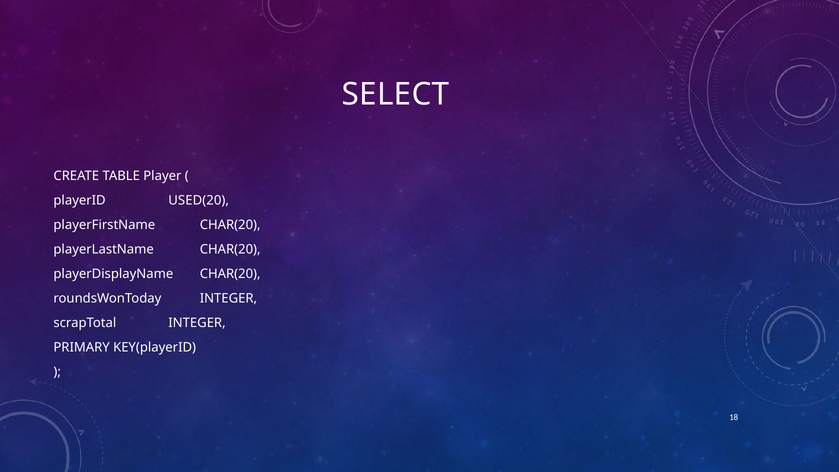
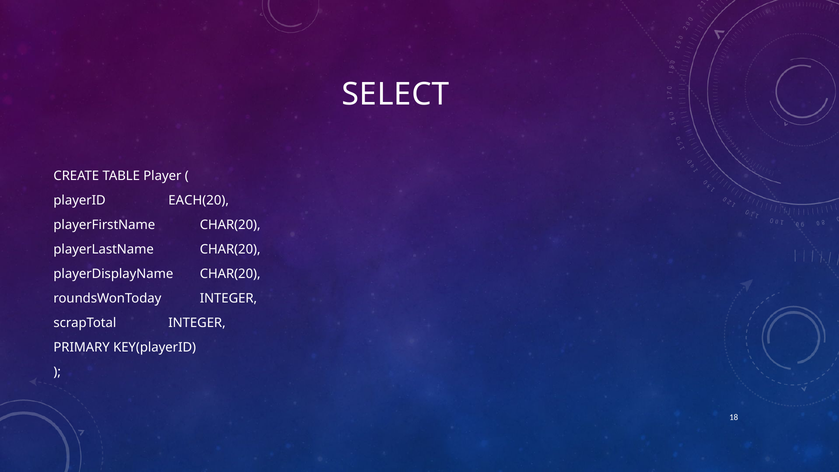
USED(20: USED(20 -> EACH(20
